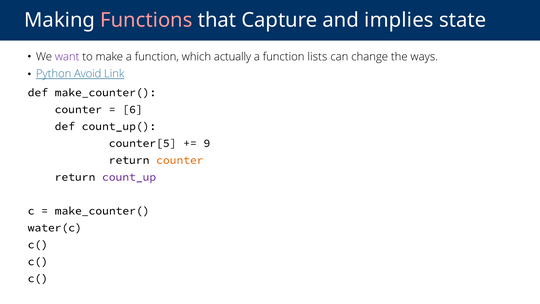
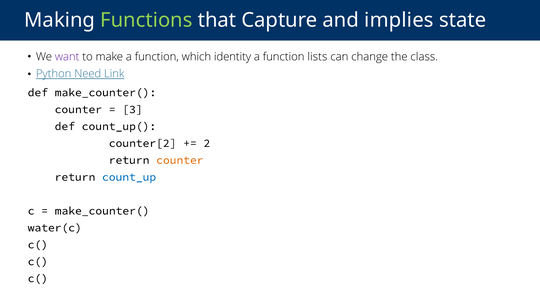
Functions colour: pink -> light green
actually: actually -> identity
ways: ways -> class
Avoid: Avoid -> Need
6: 6 -> 3
counter[5: counter[5 -> counter[2
9: 9 -> 2
count_up colour: purple -> blue
